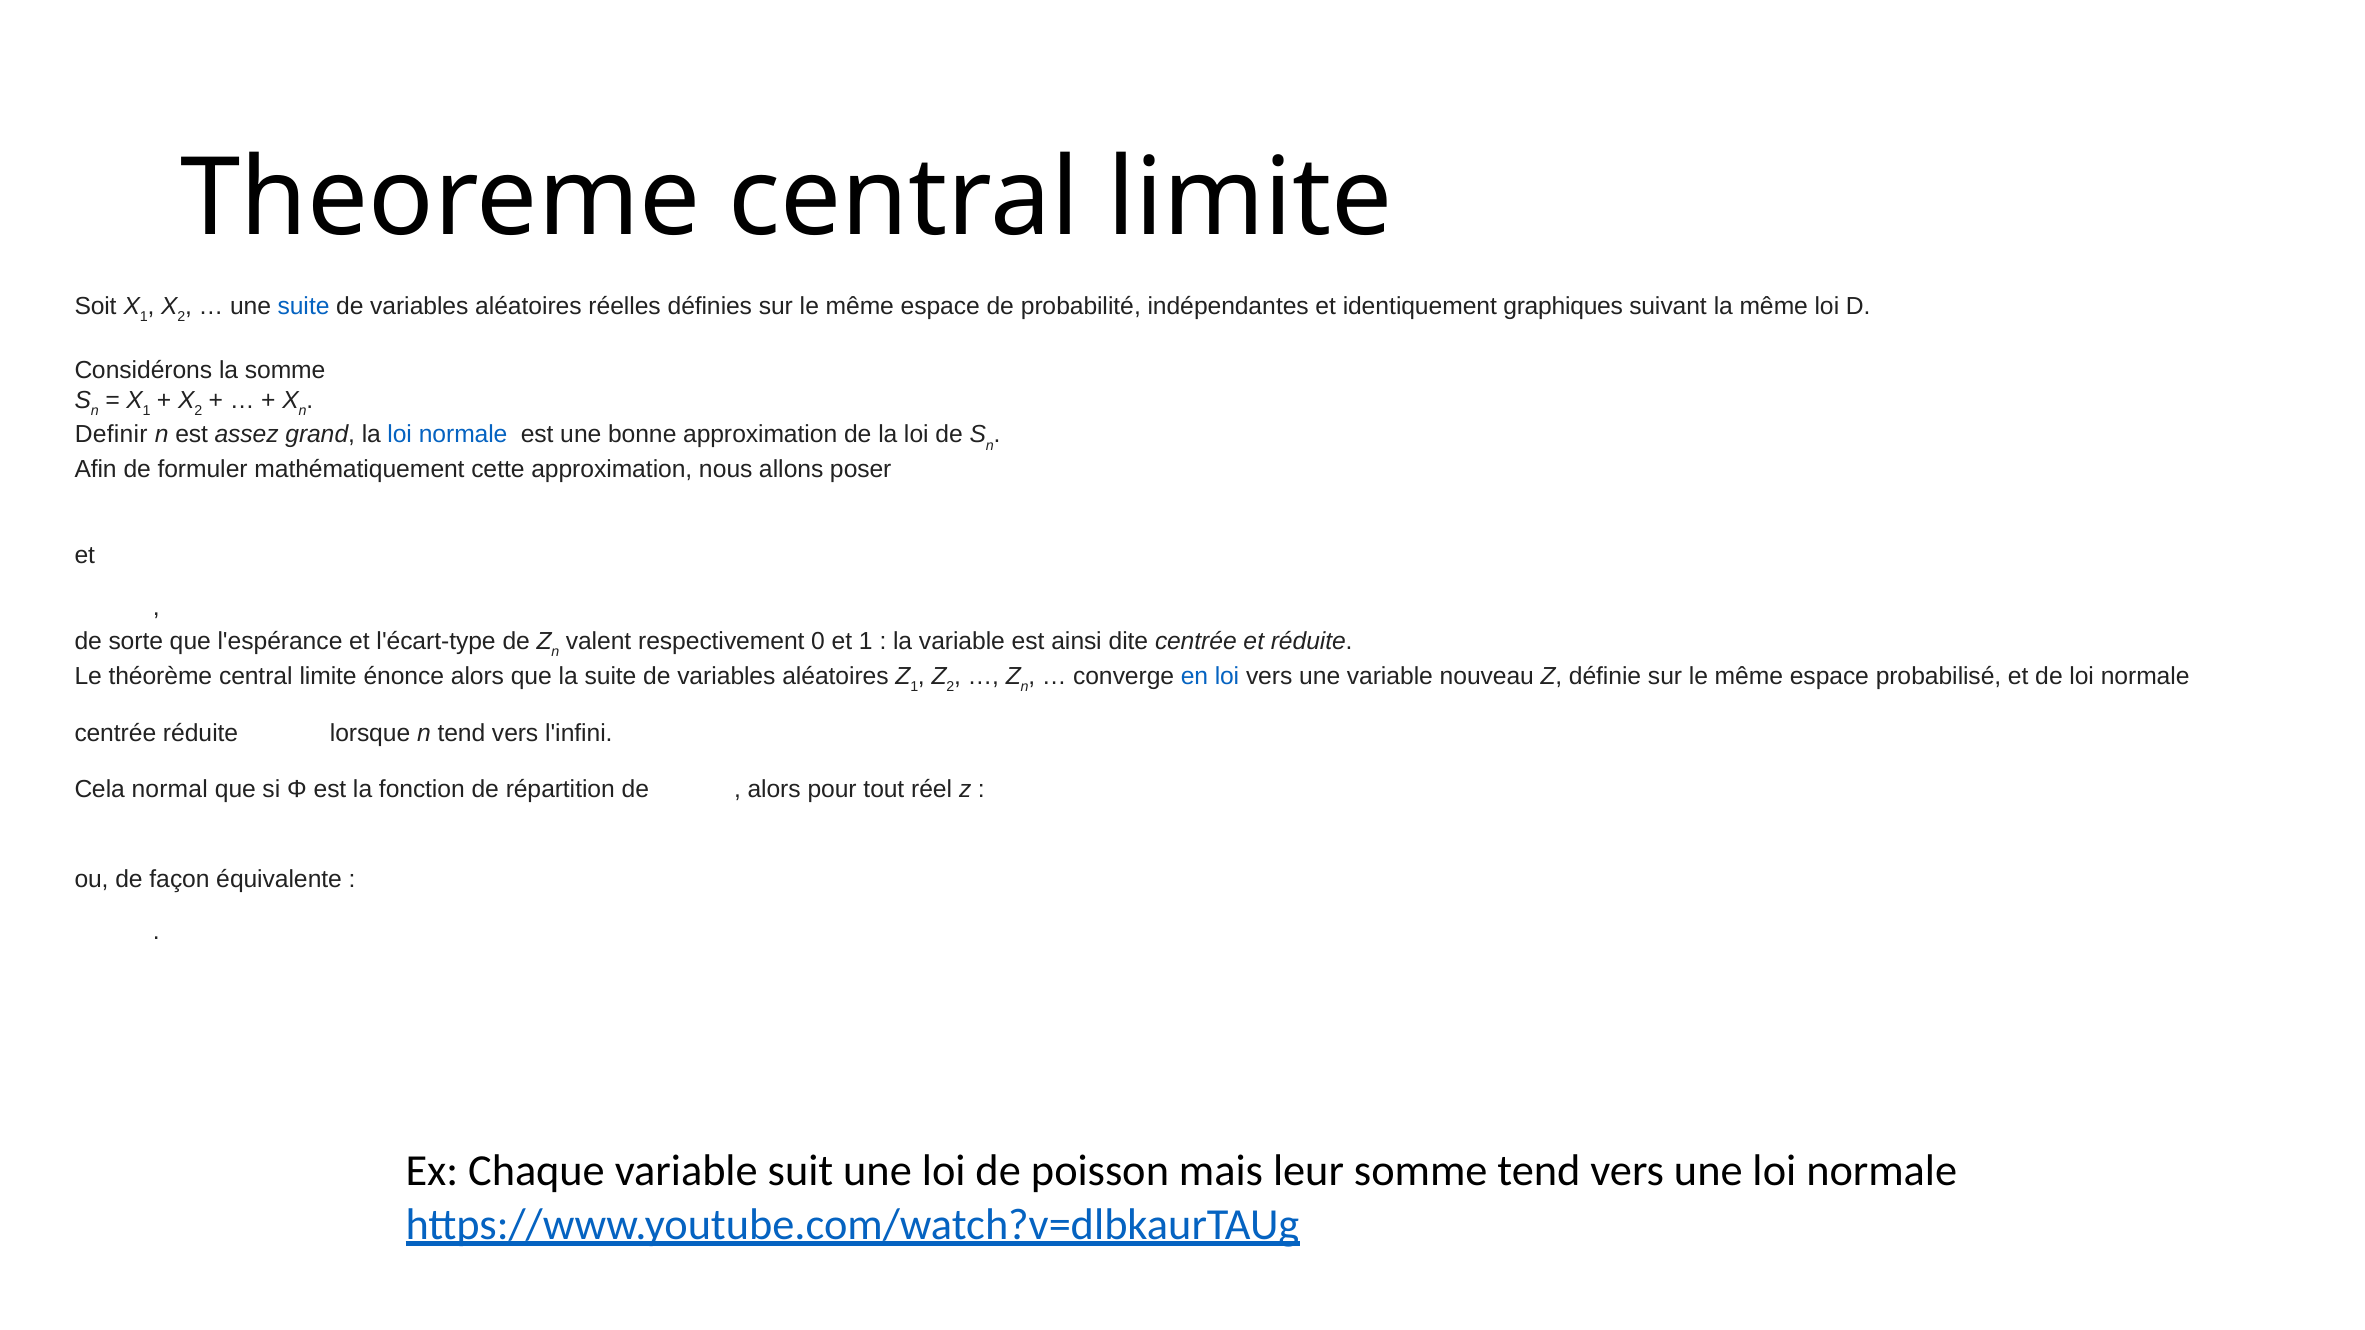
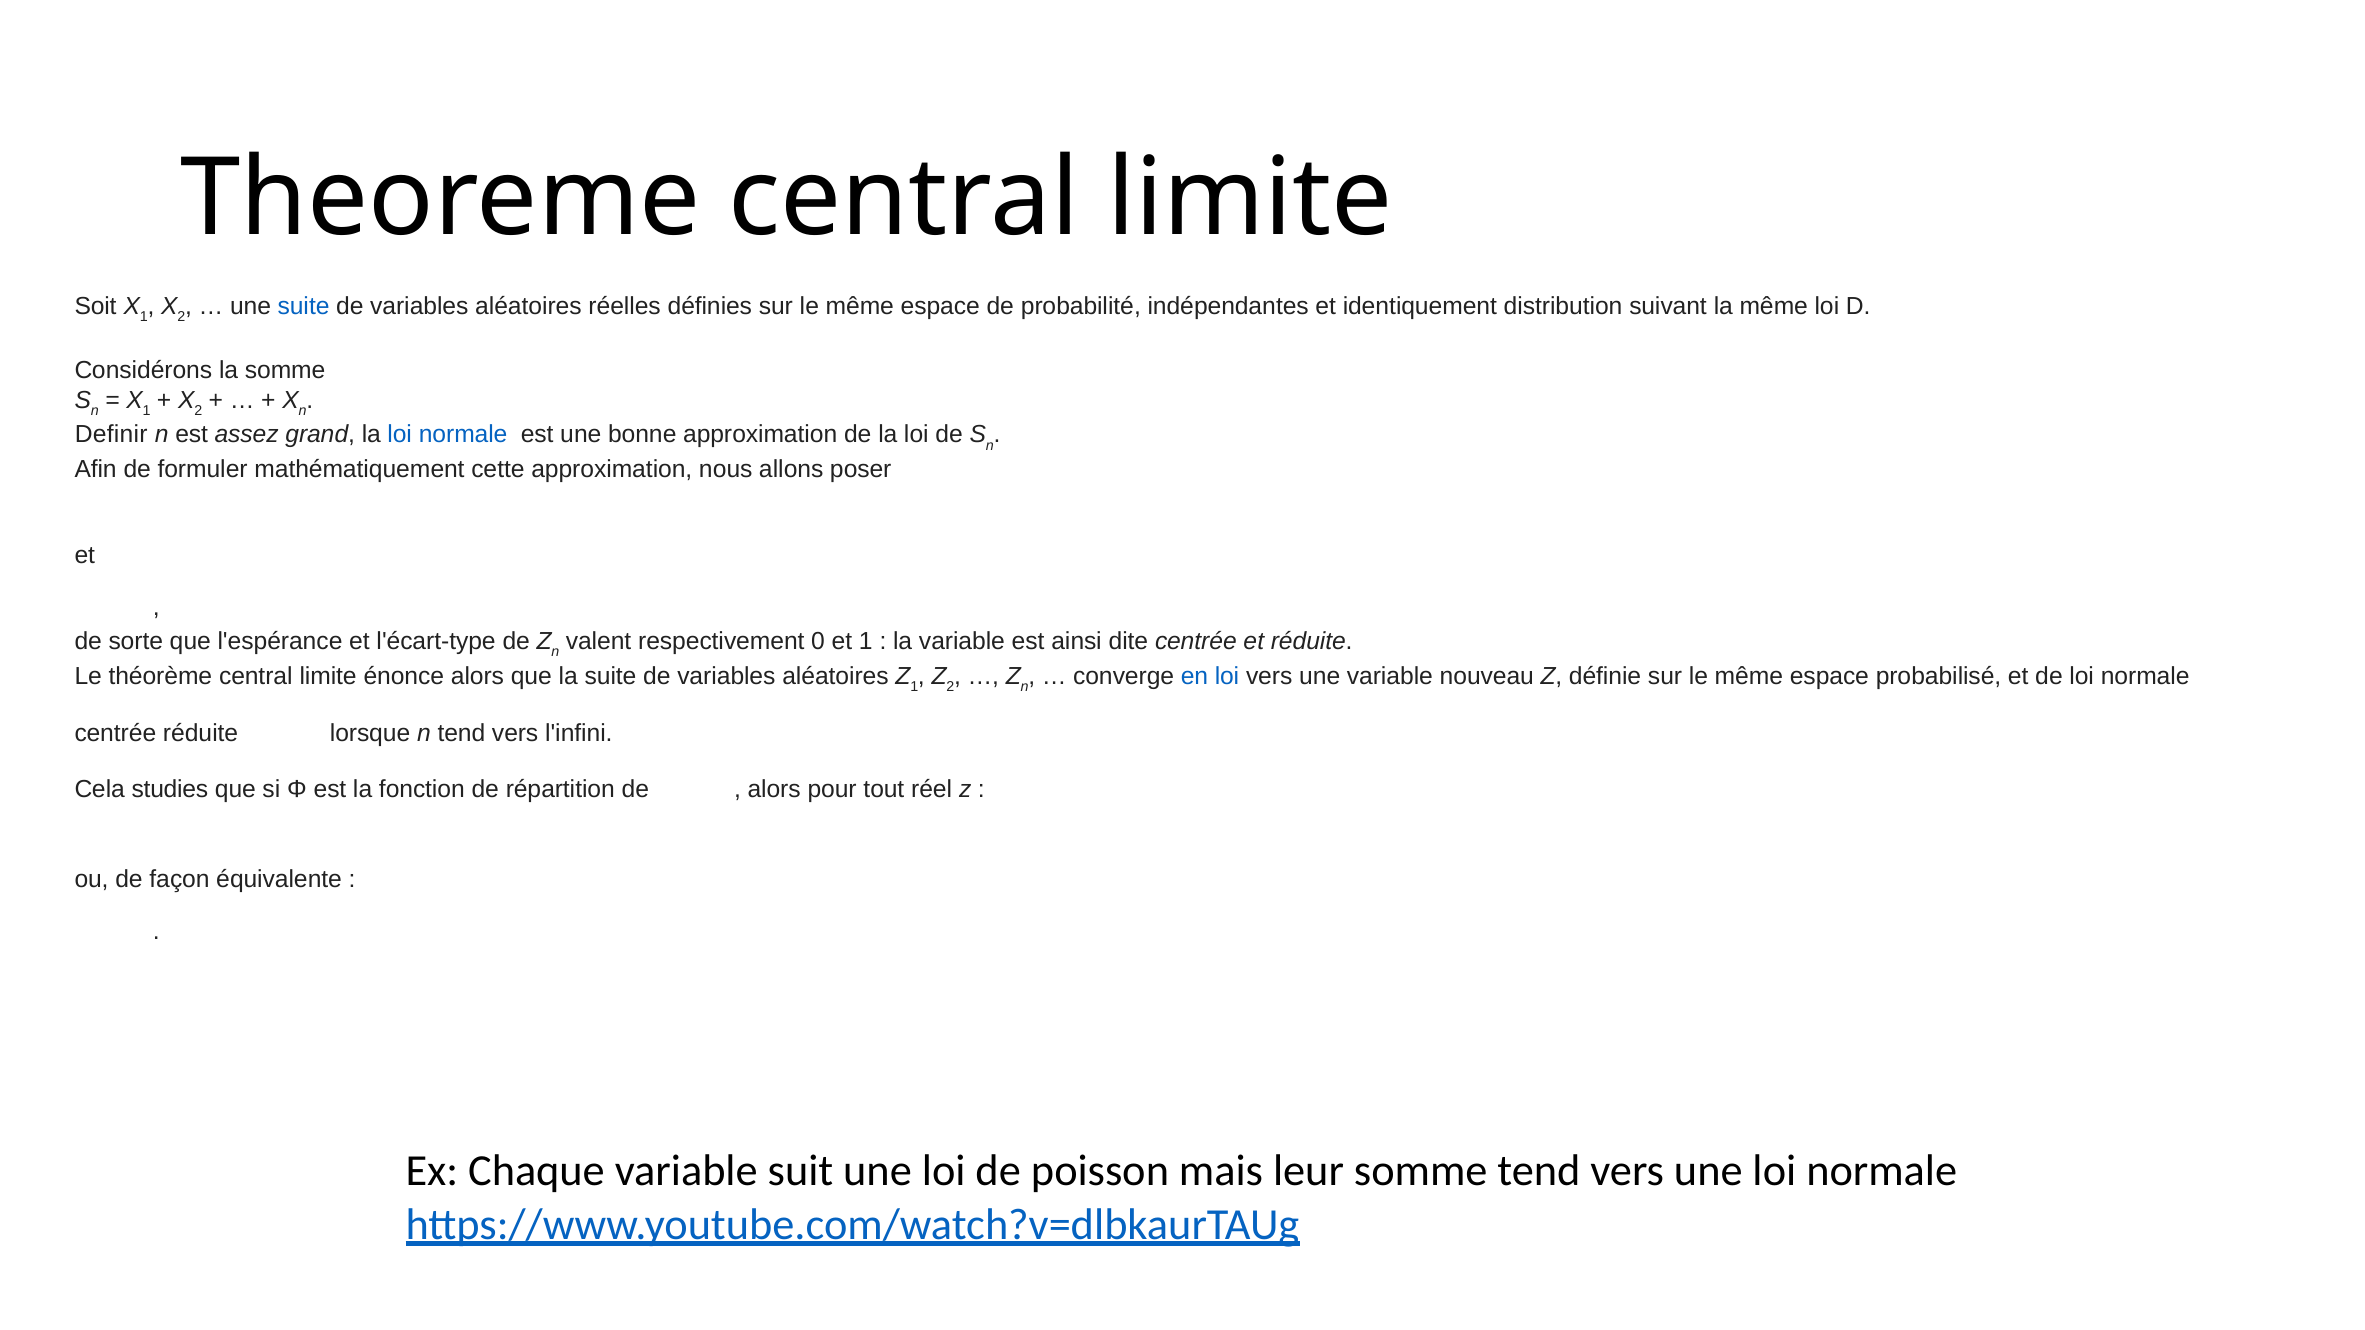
graphiques: graphiques -> distribution
normal: normal -> studies
